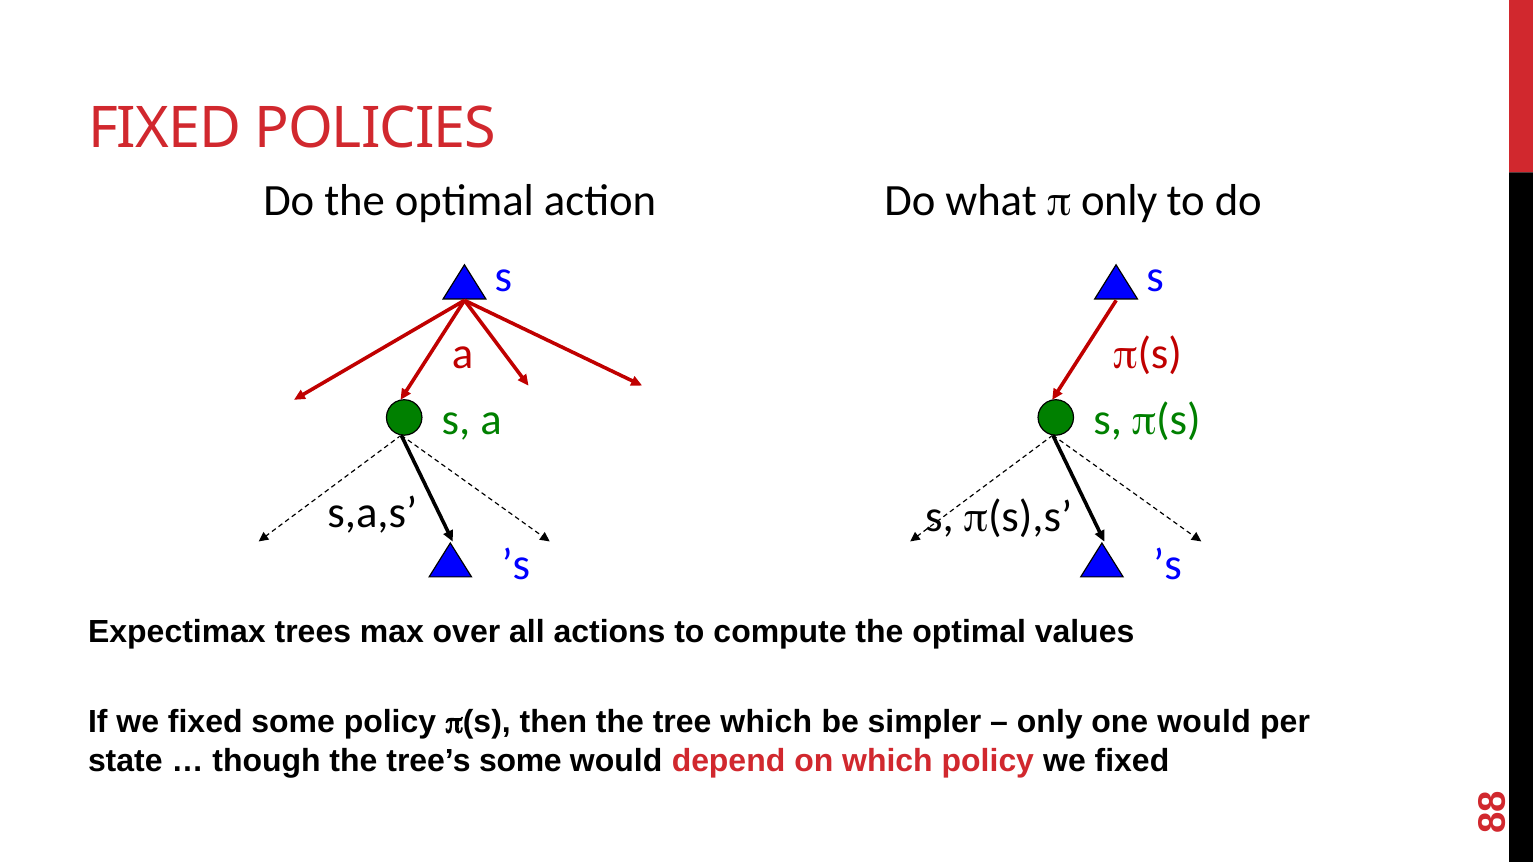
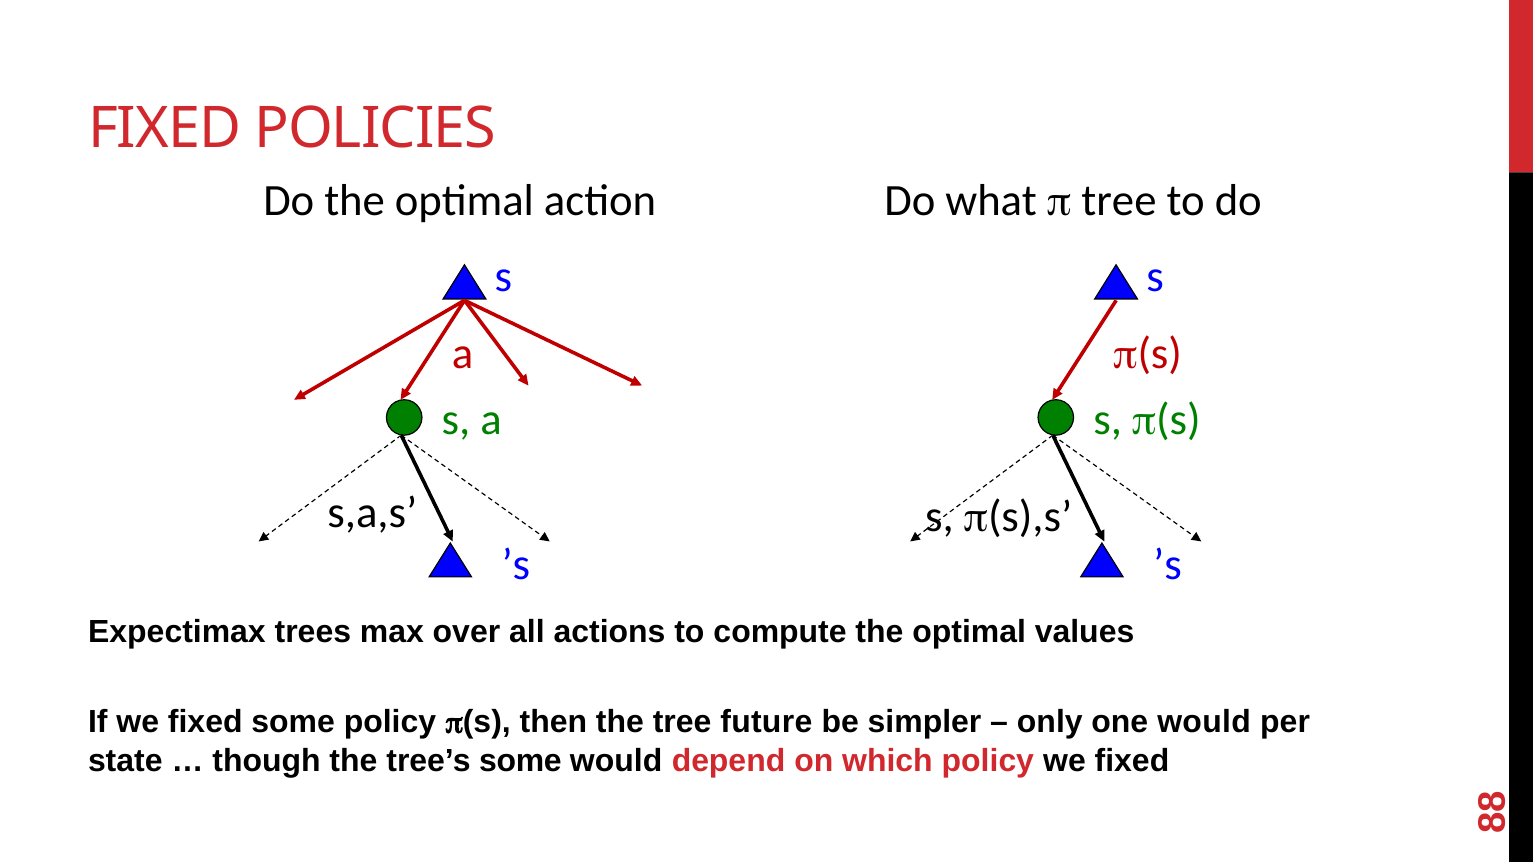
only at (1119, 201): only -> tree
tree which: which -> future
